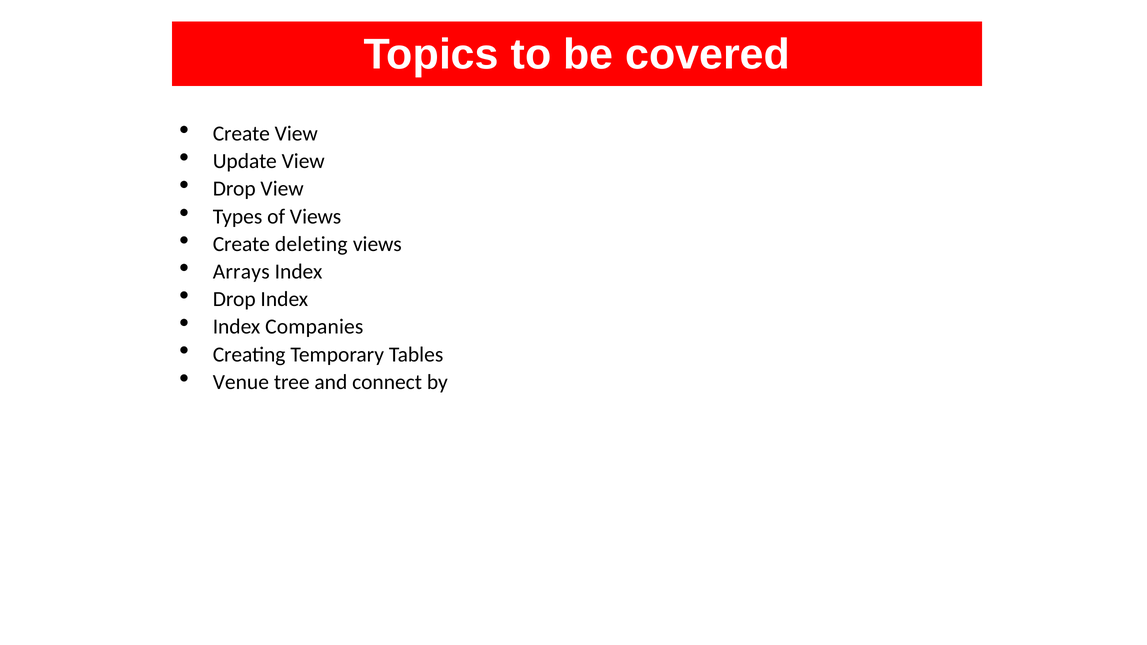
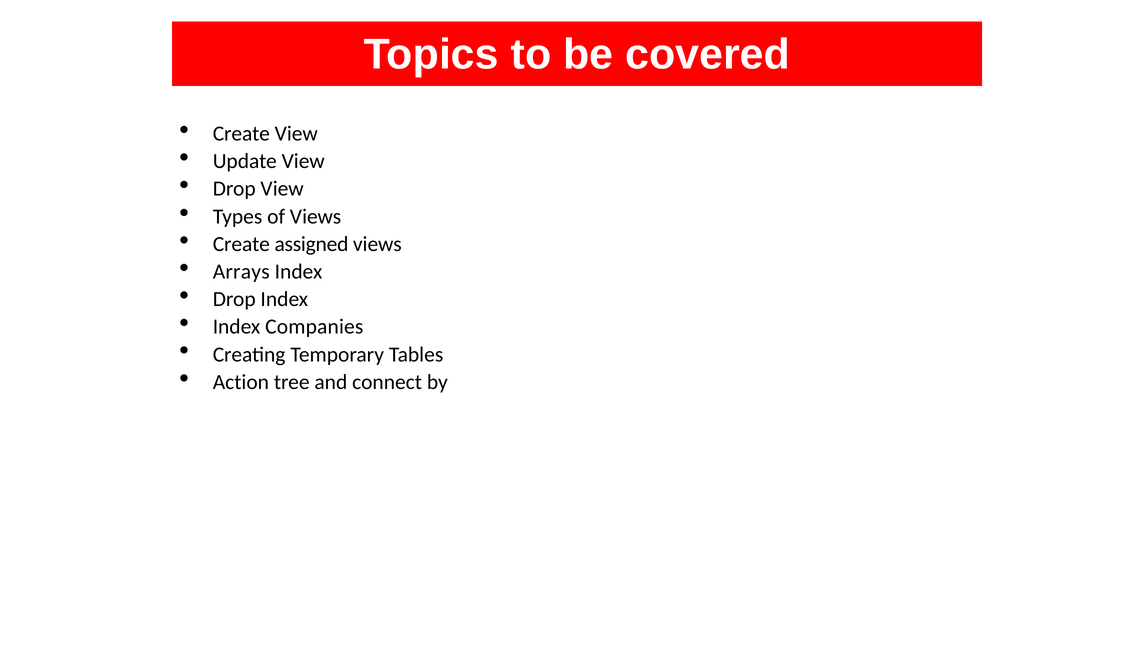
deleting: deleting -> assigned
Venue: Venue -> Action
